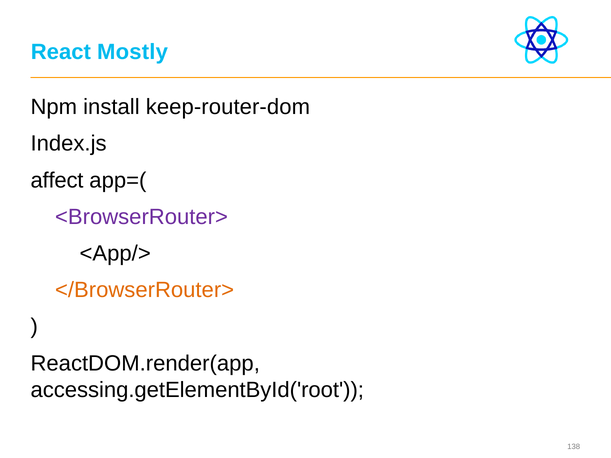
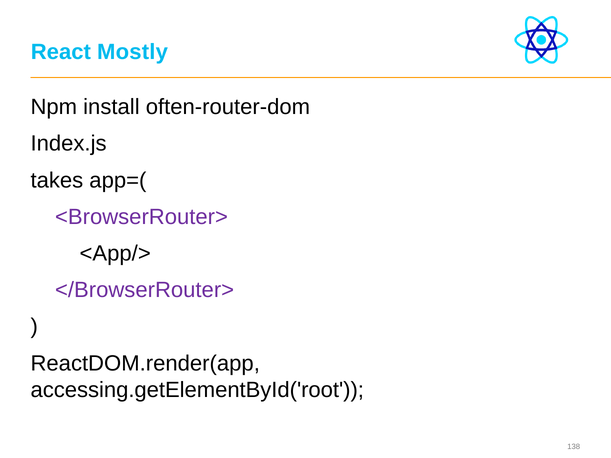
keep-router-dom: keep-router-dom -> often-router-dom
affect: affect -> takes
</BrowserRouter> colour: orange -> purple
